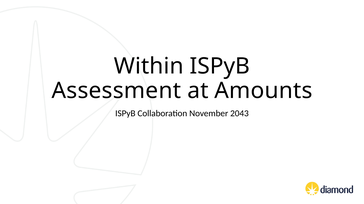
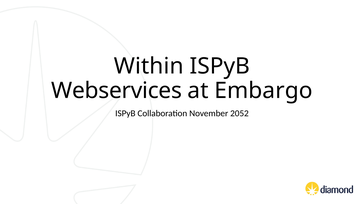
Assessment: Assessment -> Webservices
Amounts: Amounts -> Embargo
2043: 2043 -> 2052
